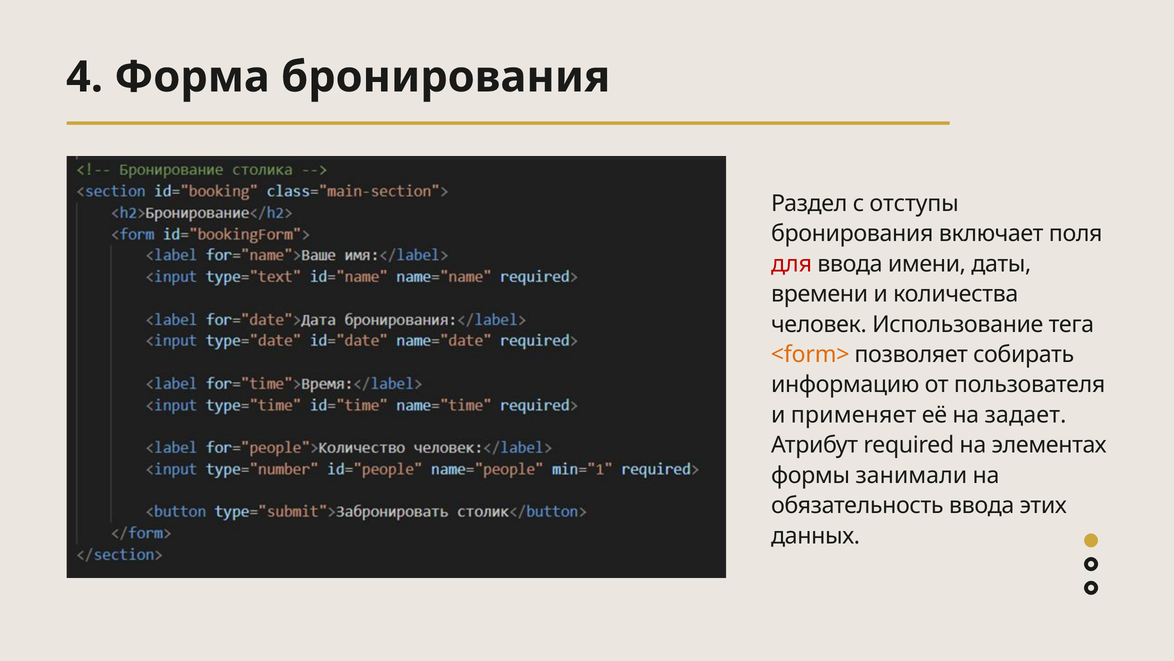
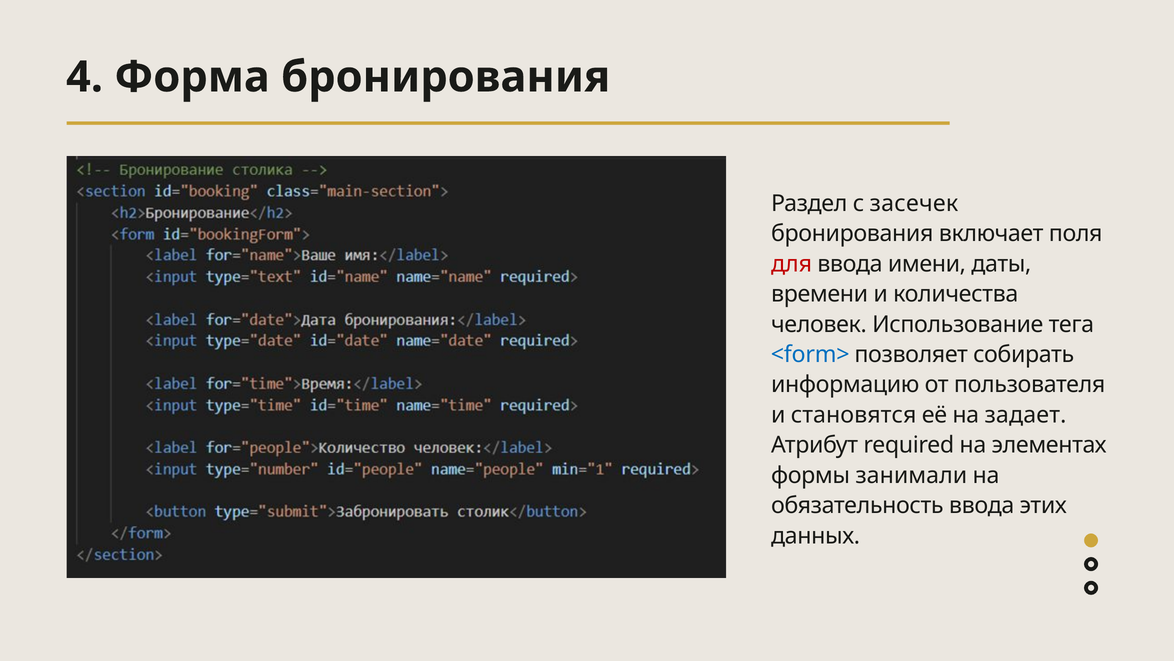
отступы: отступы -> засечек
<form> colour: orange -> blue
применяет: применяет -> становятся
